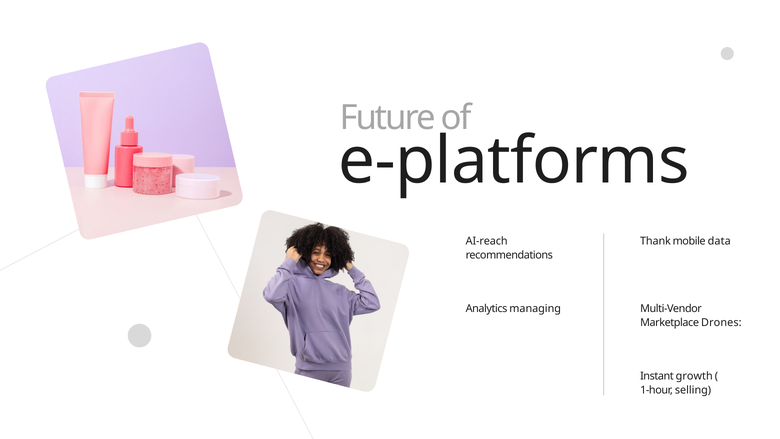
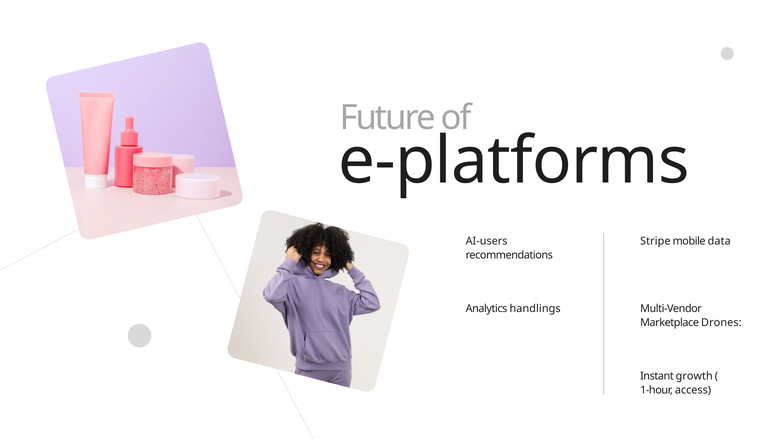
AI-reach: AI-reach -> AI-users
Thank: Thank -> Stripe
managing: managing -> handlings
selling: selling -> access
